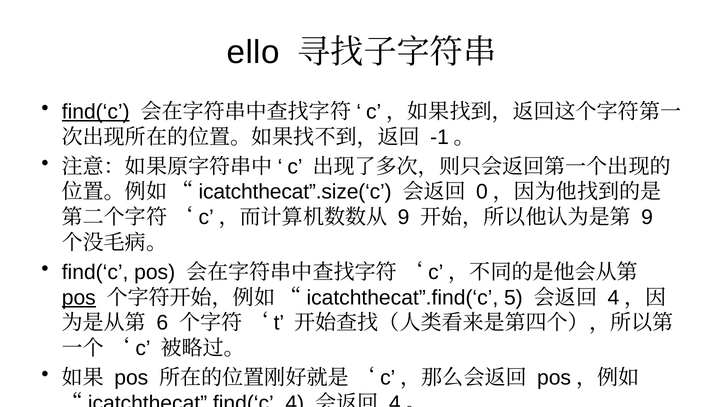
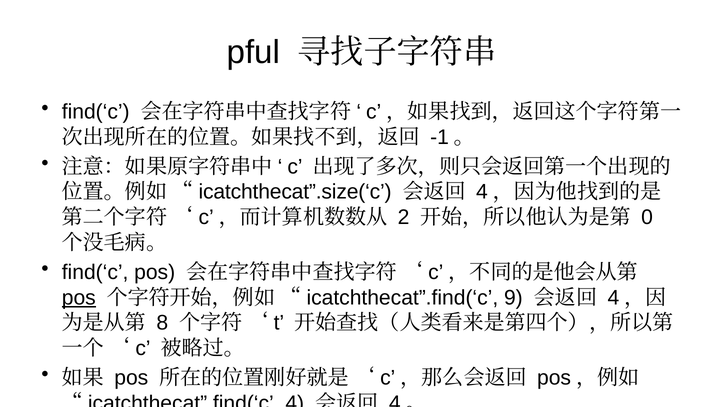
ello: ello -> pful
find(‘c at (96, 112) underline: present -> none
0 at (482, 192): 0 -> 4
9 at (404, 217): 9 -> 2
9 at (647, 217): 9 -> 0
5: 5 -> 9
6: 6 -> 8
